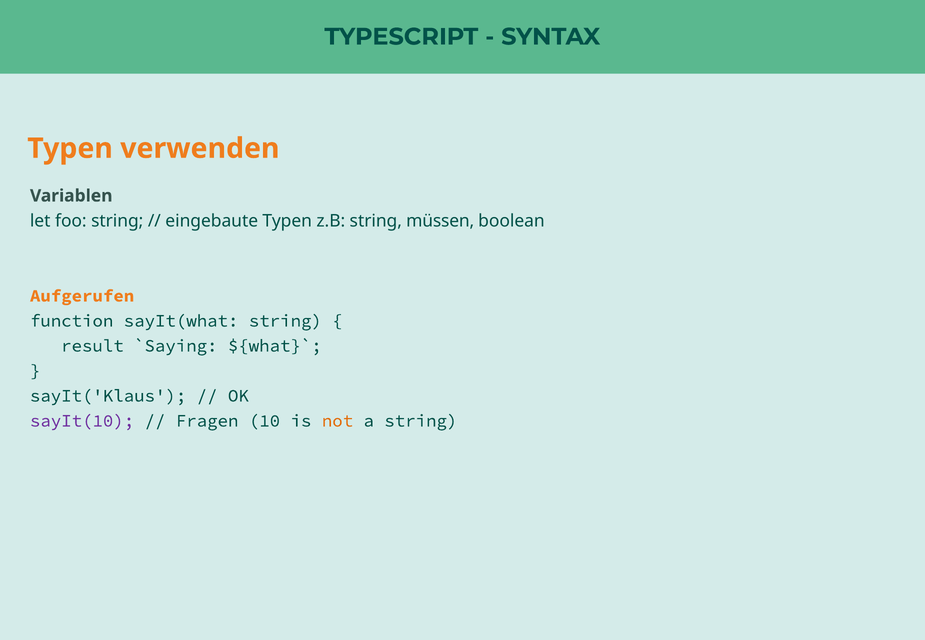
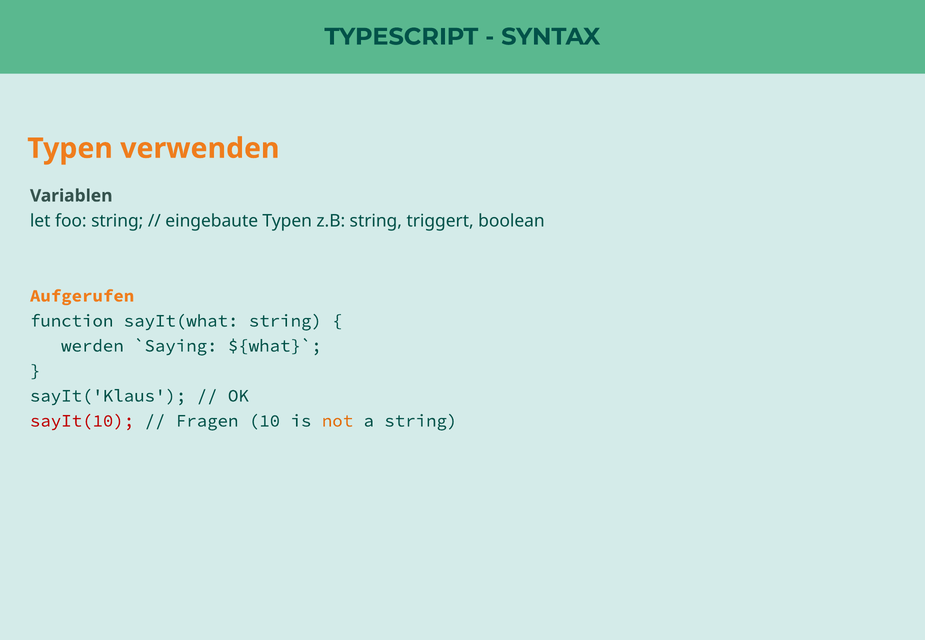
müssen: müssen -> triggert
result: result -> werden
sayIt(10 colour: purple -> red
